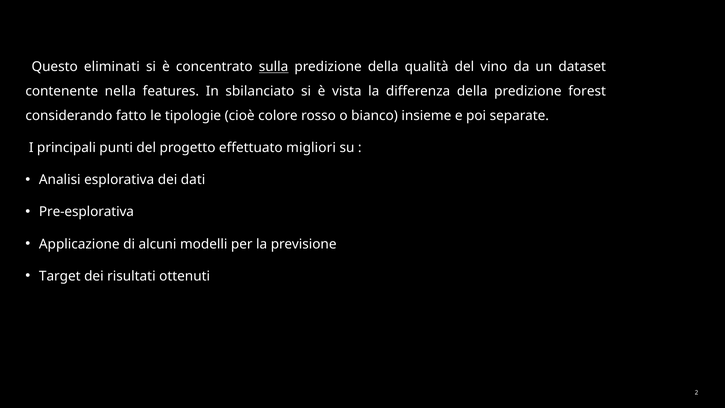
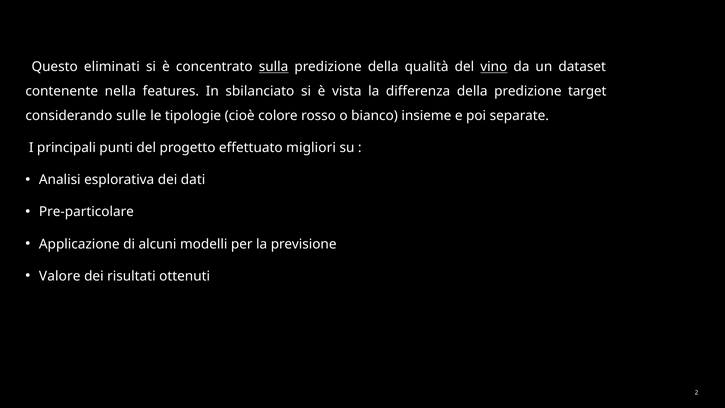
vino underline: none -> present
forest: forest -> target
fatto: fatto -> sulle
Pre-esplorativa: Pre-esplorativa -> Pre-particolare
Target: Target -> Valore
